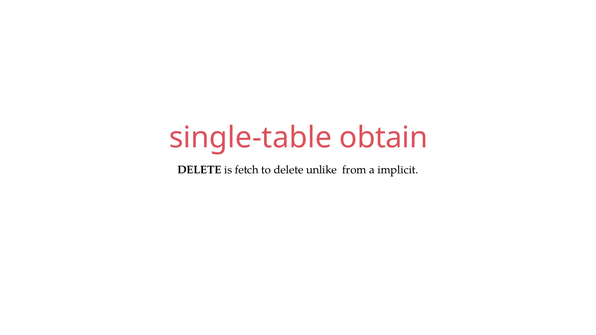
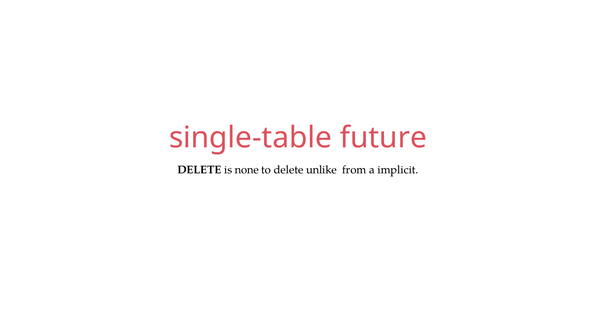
obtain: obtain -> future
fetch: fetch -> none
